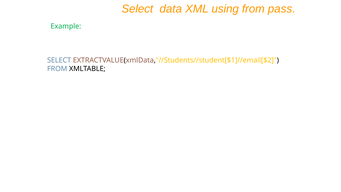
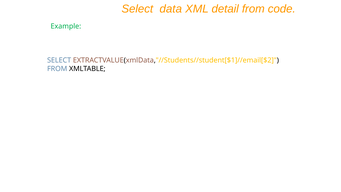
using: using -> detail
pass: pass -> code
